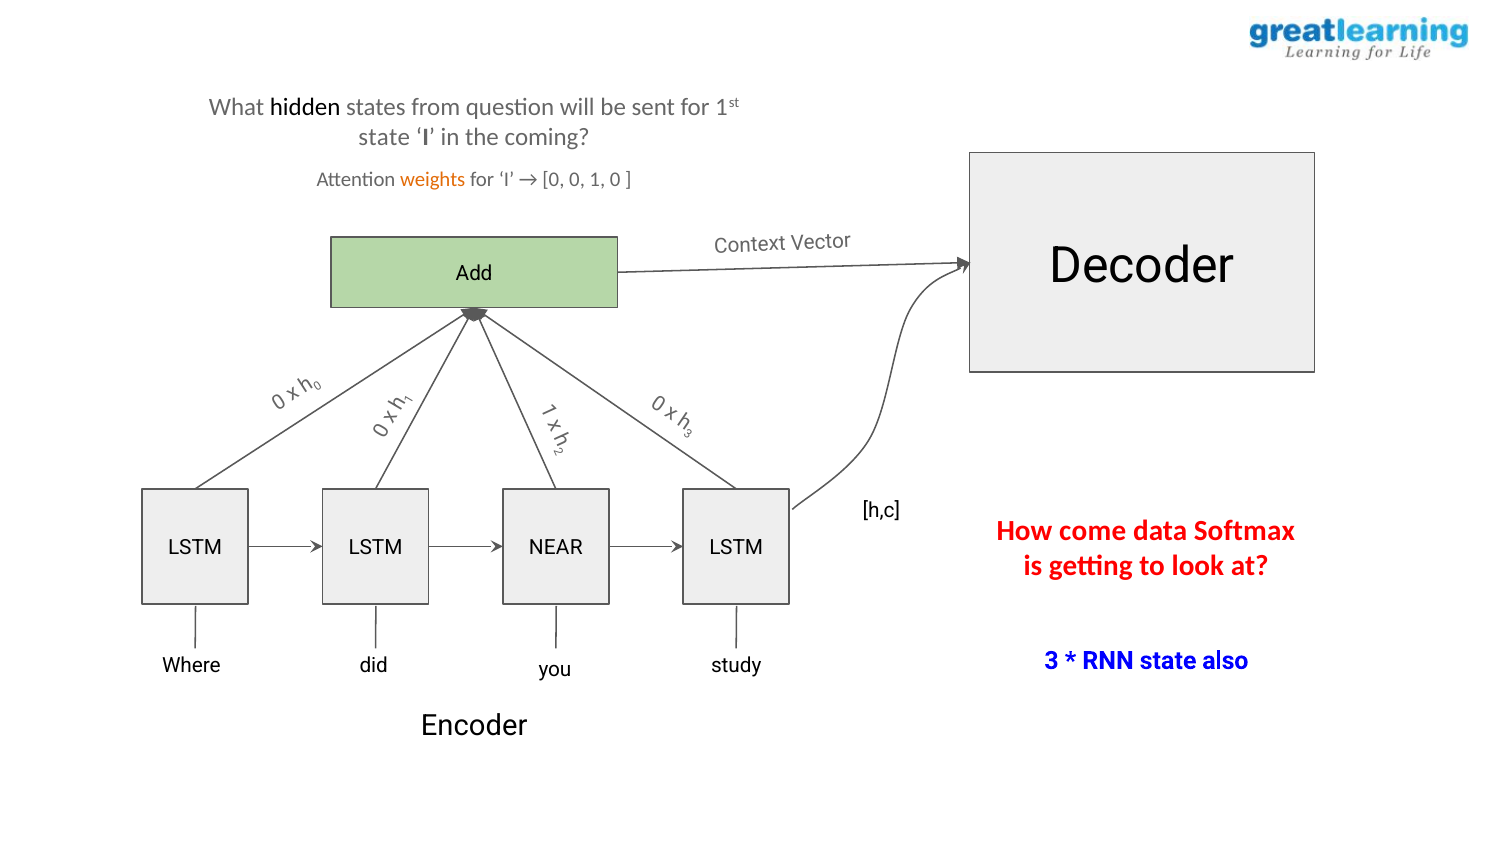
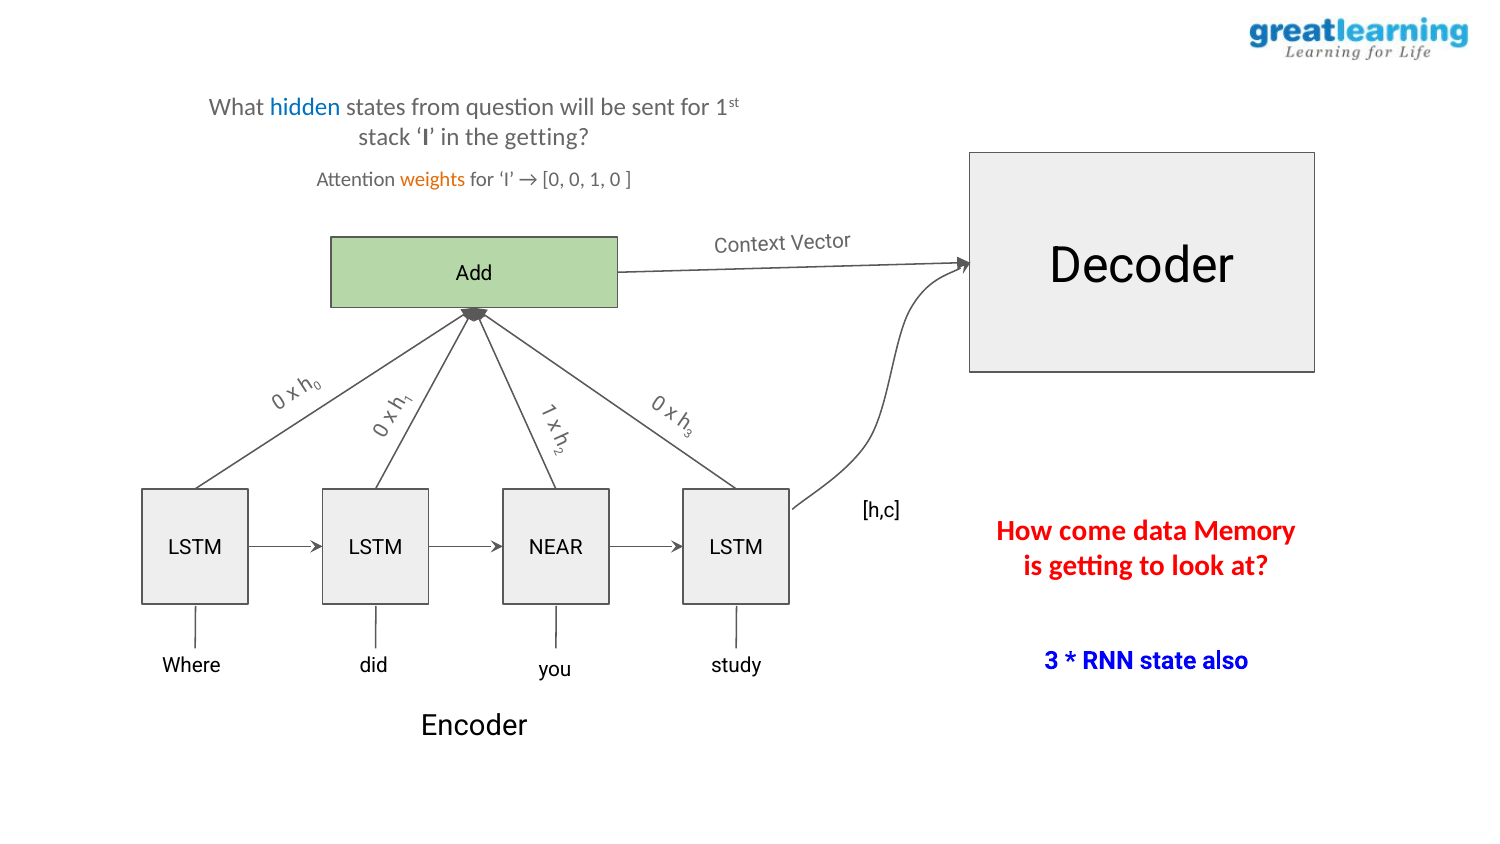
hidden colour: black -> blue
state at (384, 137): state -> stack
the coming: coming -> getting
Softmax: Softmax -> Memory
